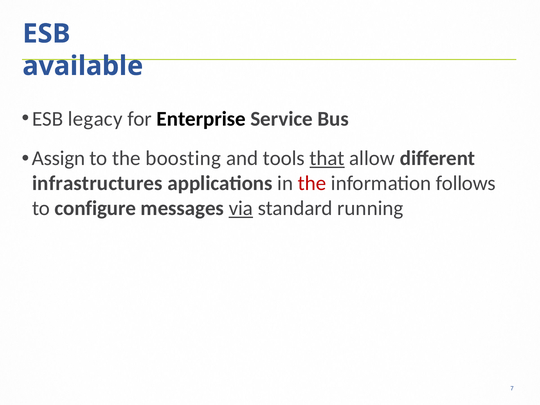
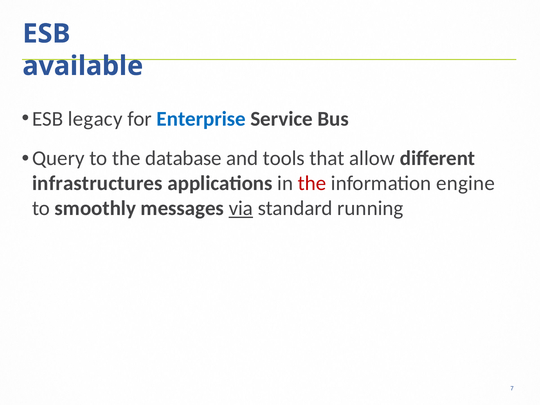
Enterprise colour: black -> blue
Assign: Assign -> Query
boosting: boosting -> database
that underline: present -> none
follows: follows -> engine
configure: configure -> smoothly
